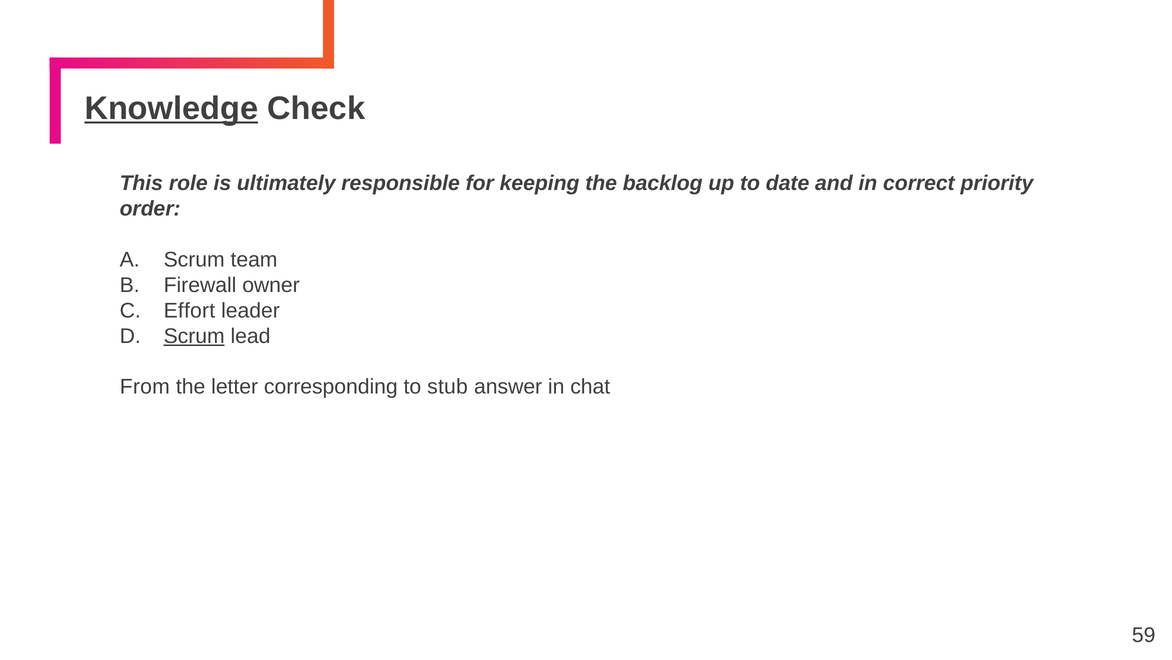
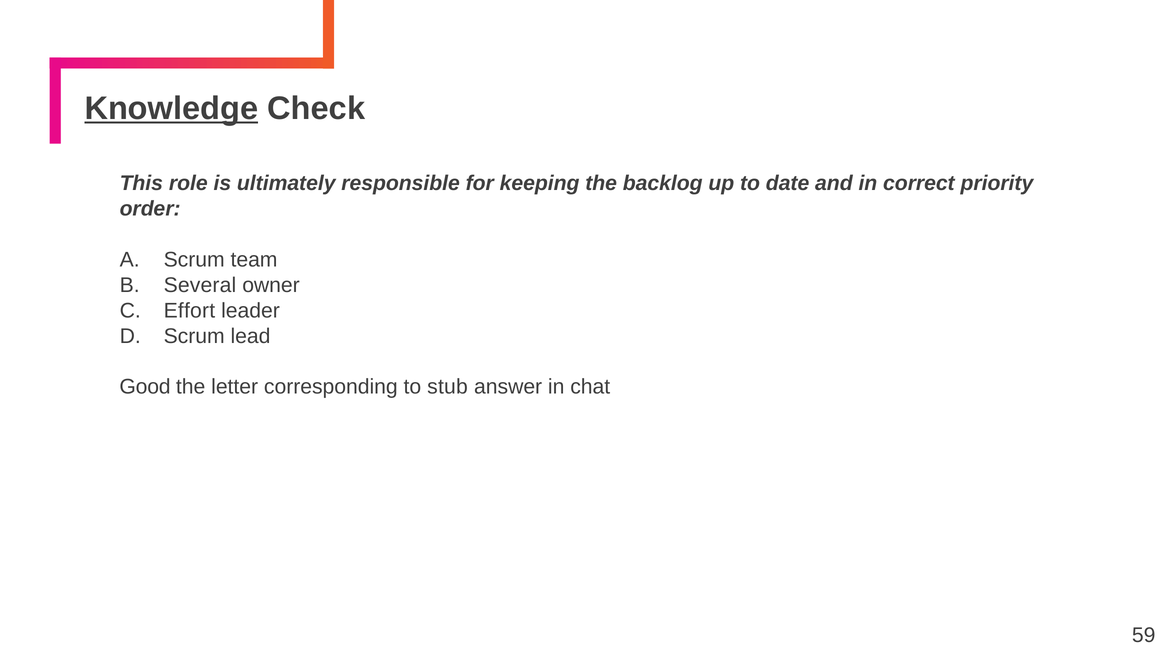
Firewall: Firewall -> Several
Scrum at (194, 336) underline: present -> none
From: From -> Good
